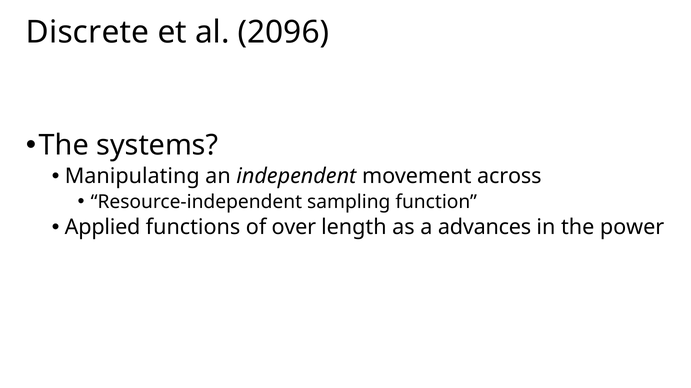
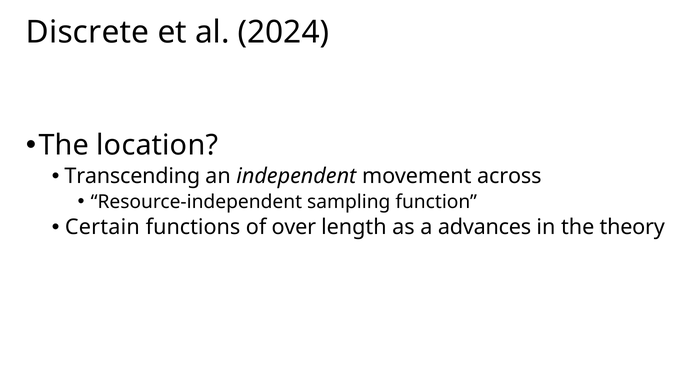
2096: 2096 -> 2024
systems: systems -> location
Manipulating: Manipulating -> Transcending
Applied: Applied -> Certain
power: power -> theory
